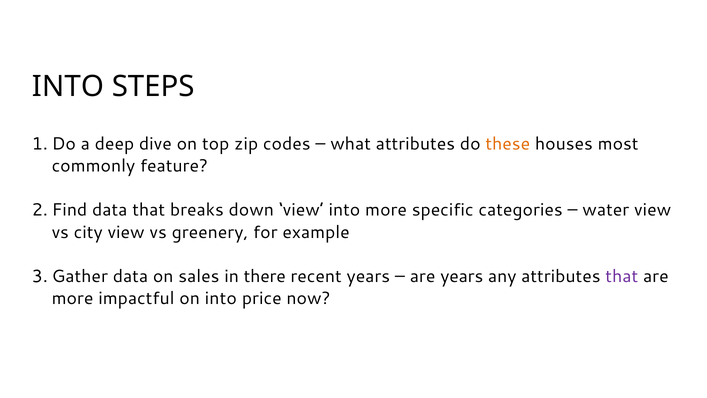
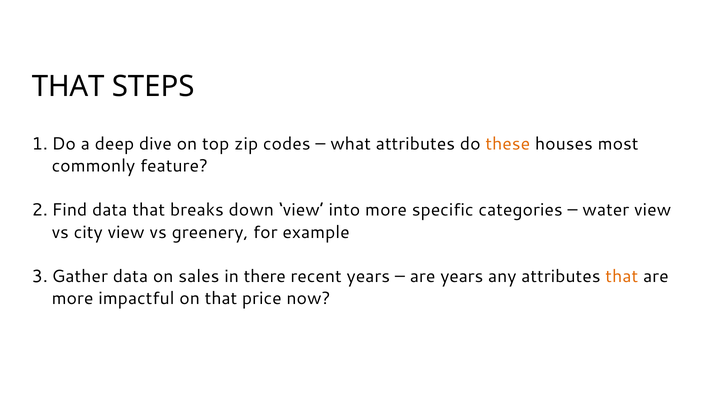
INTO at (68, 87): INTO -> THAT
that at (622, 276) colour: purple -> orange
on into: into -> that
